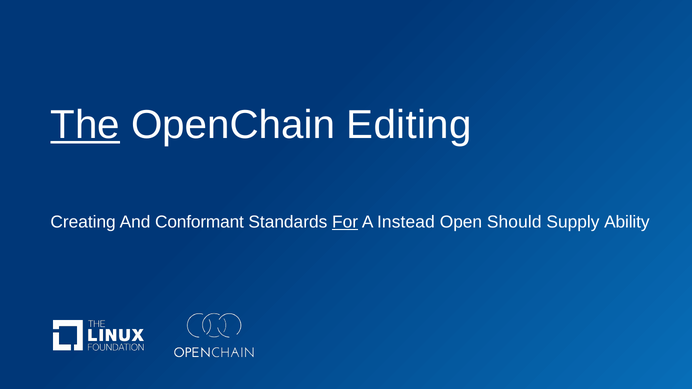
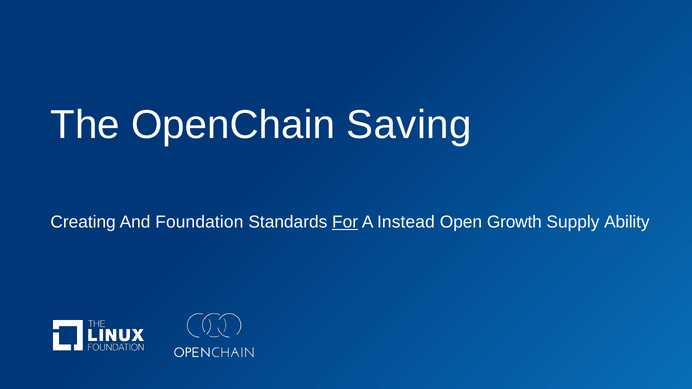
The underline: present -> none
Editing: Editing -> Saving
Conformant: Conformant -> Foundation
Should: Should -> Growth
